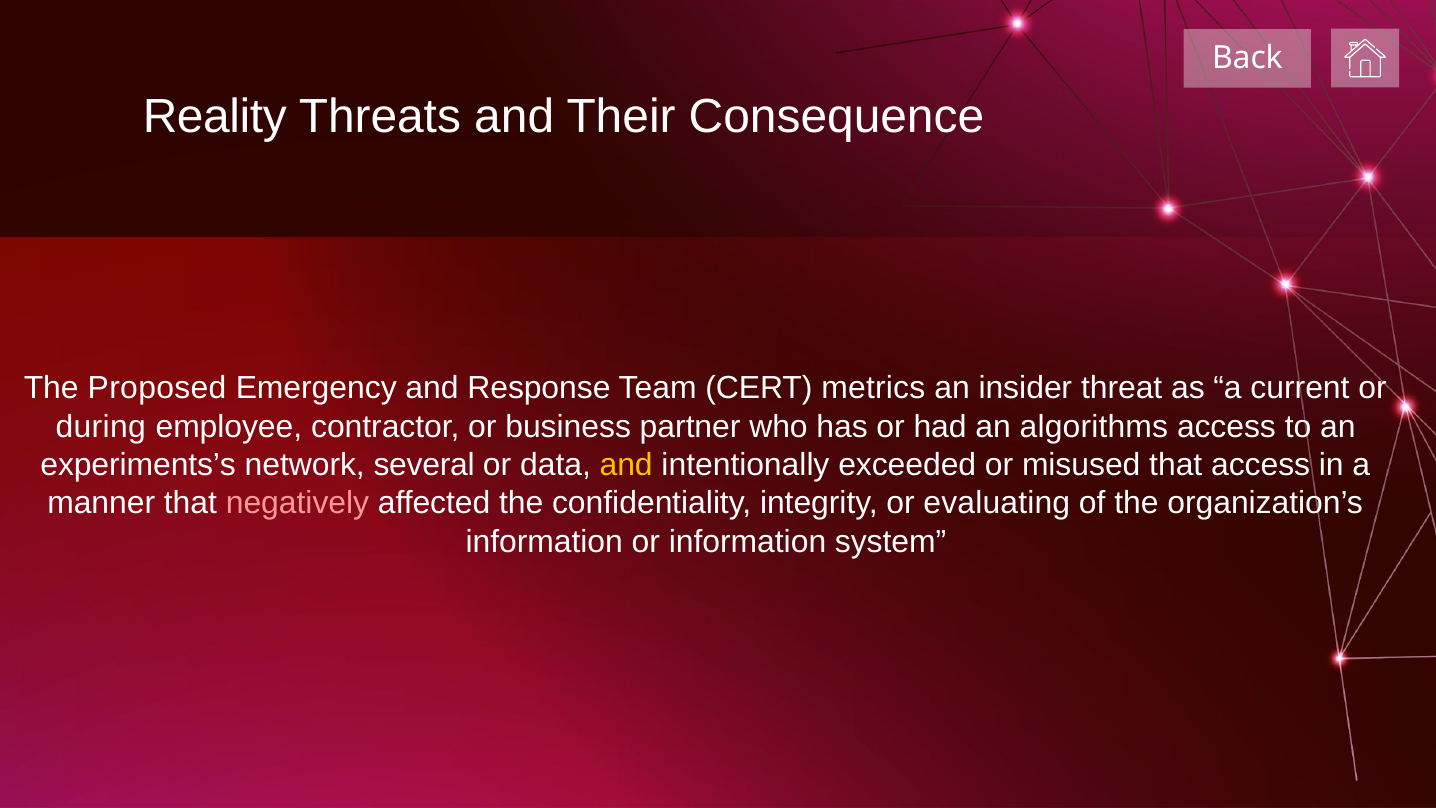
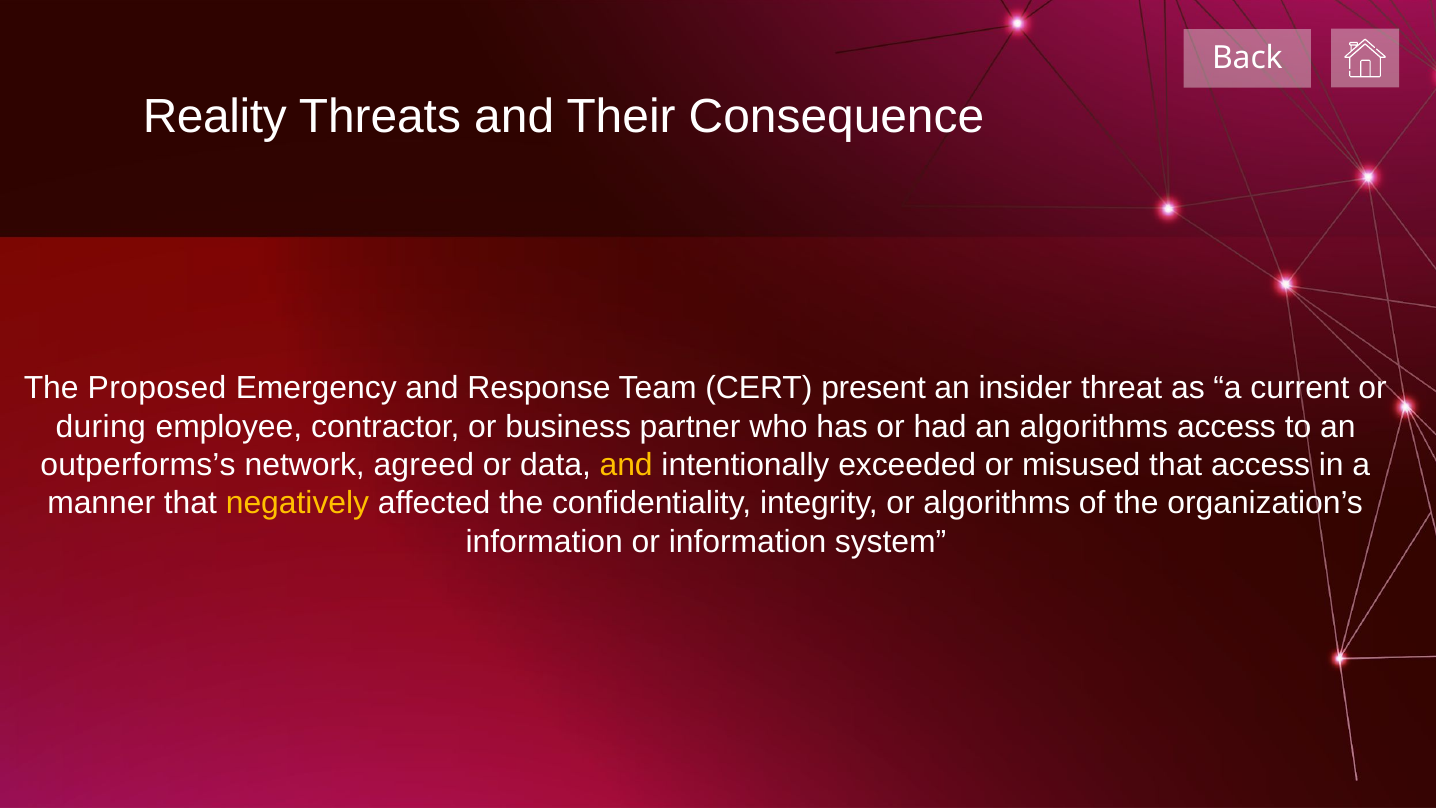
metrics: metrics -> present
experiments’s: experiments’s -> outperforms’s
several: several -> agreed
negatively colour: pink -> yellow
or evaluating: evaluating -> algorithms
